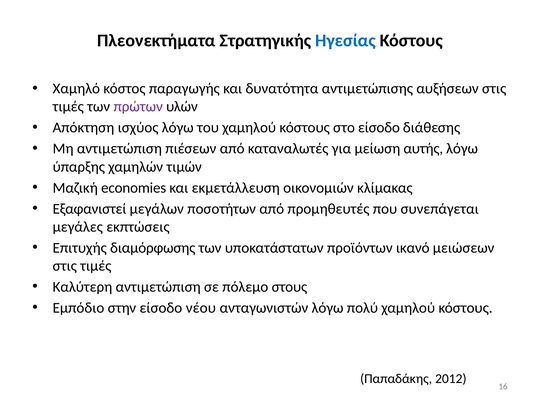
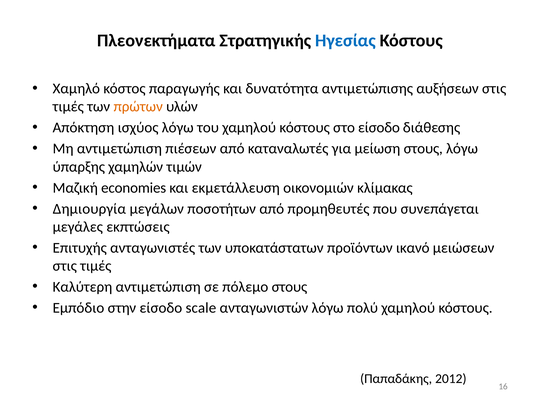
πρώτων colour: purple -> orange
μείωση αυτής: αυτής -> στους
Εξαφανιστεί: Εξαφανιστεί -> Δημιουργία
διαμόρφωσης: διαμόρφωσης -> ανταγωνιστές
νέου: νέου -> scale
